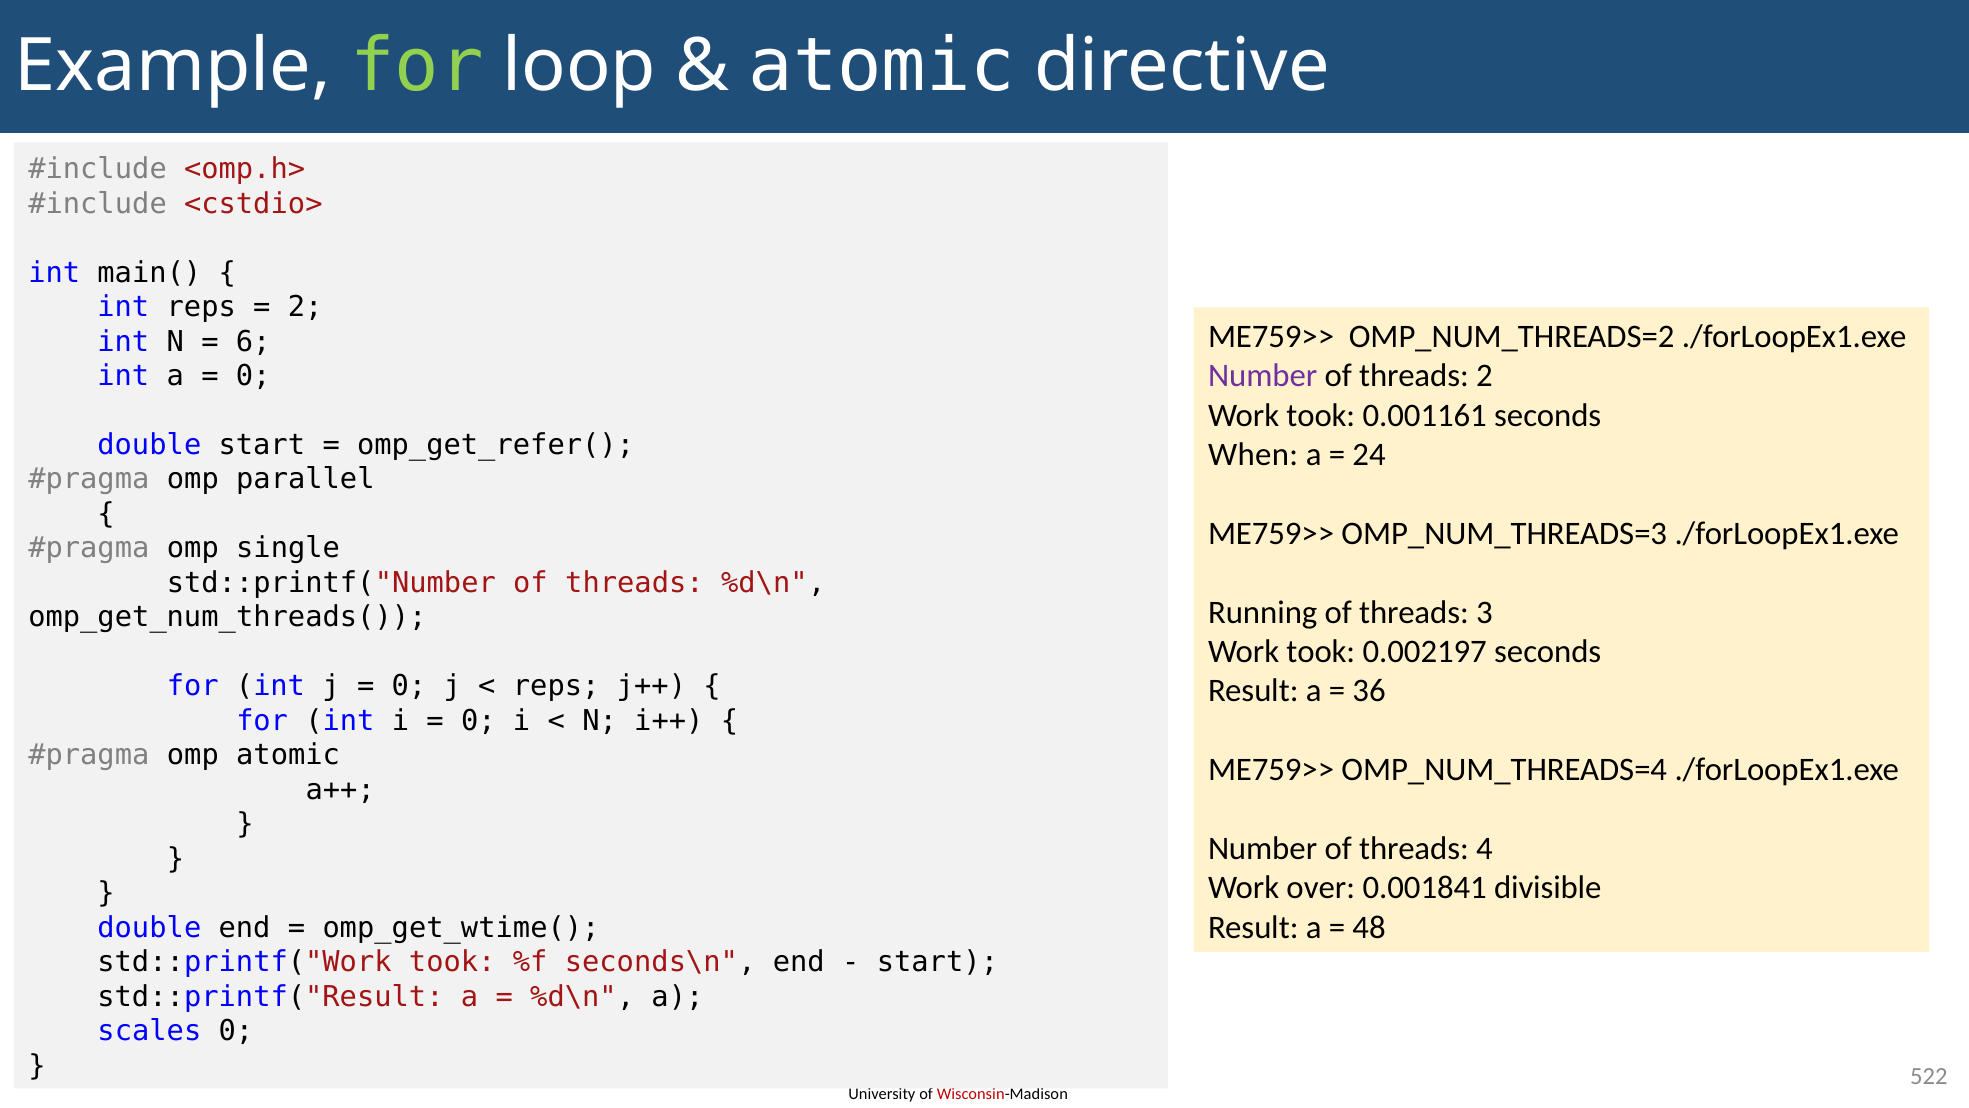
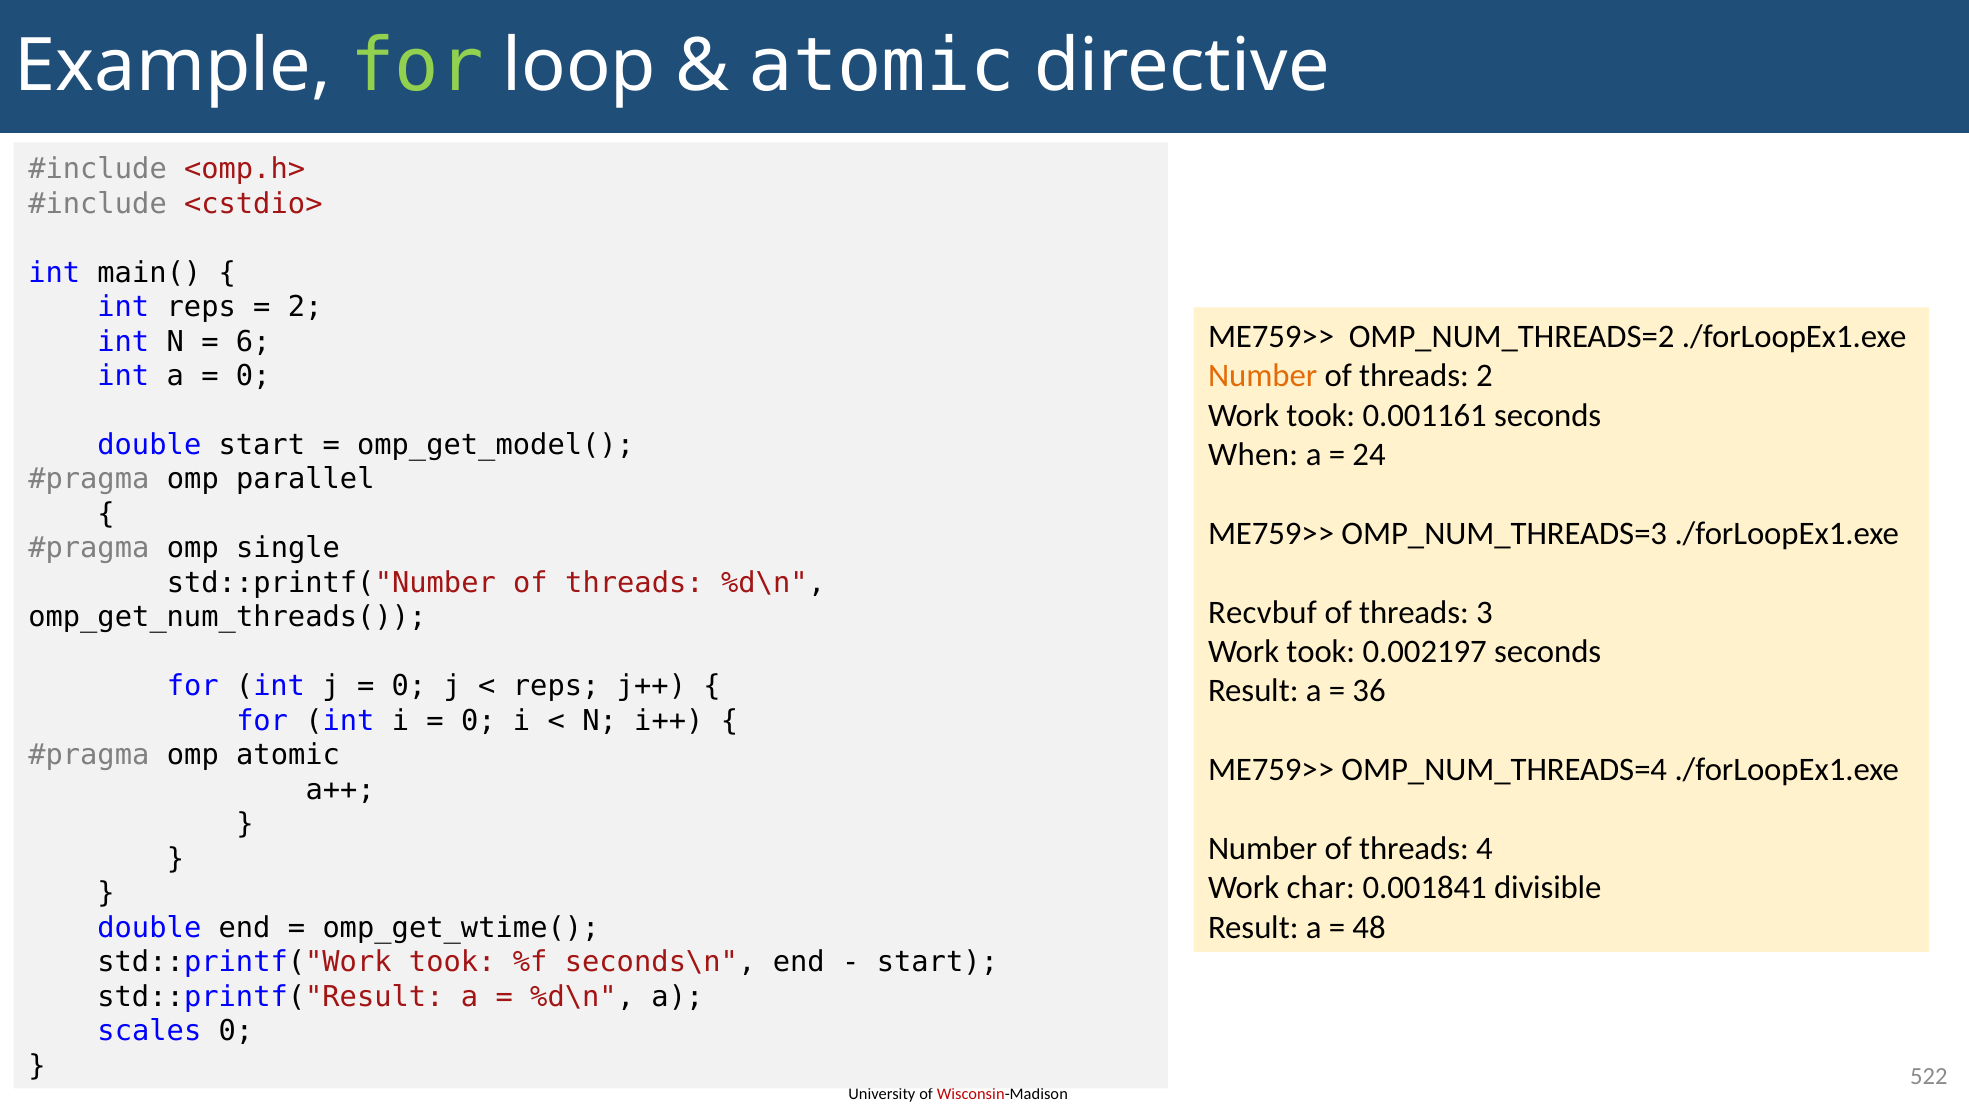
Number at (1263, 376) colour: purple -> orange
omp_get_refer(: omp_get_refer( -> omp_get_model(
Running: Running -> Recvbuf
over: over -> char
